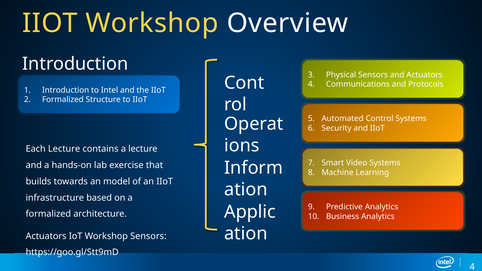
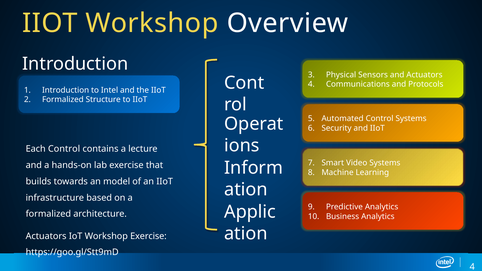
Each Lecture: Lecture -> Control
Workshop Sensors: Sensors -> Exercise
